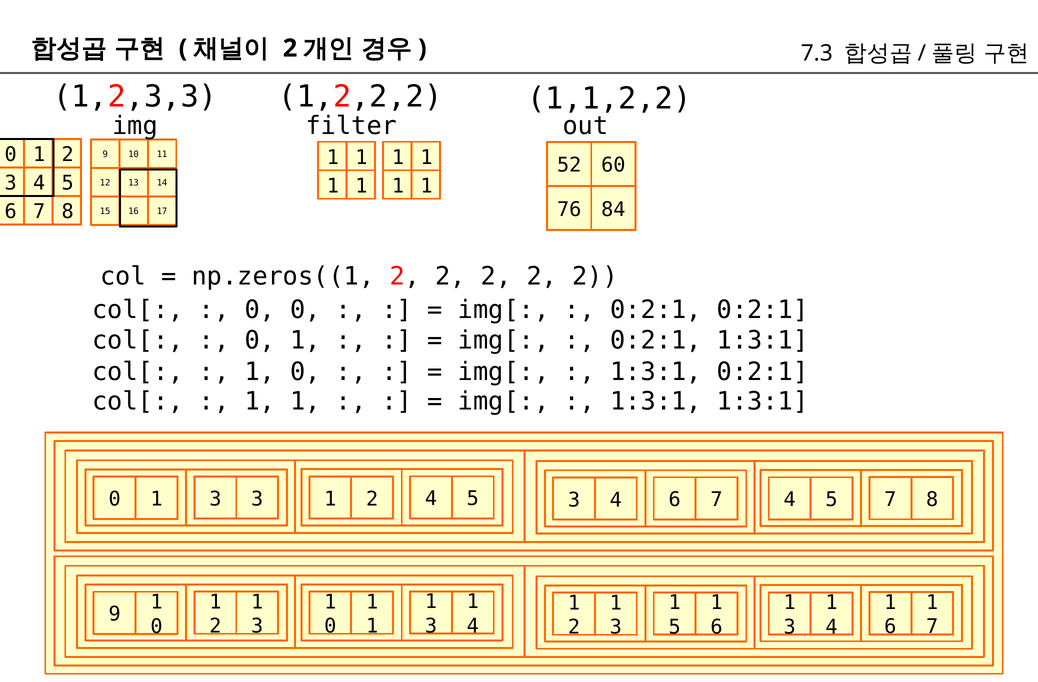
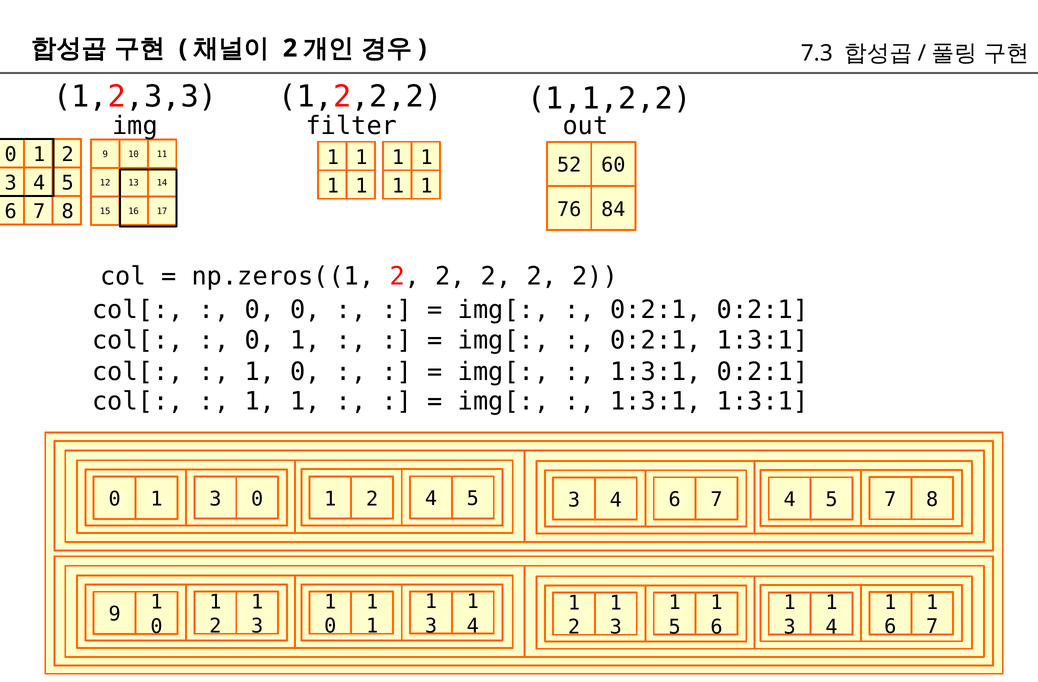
3 3: 3 -> 0
